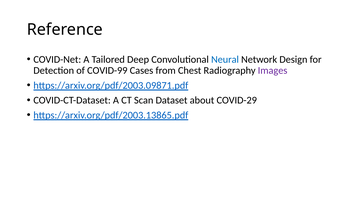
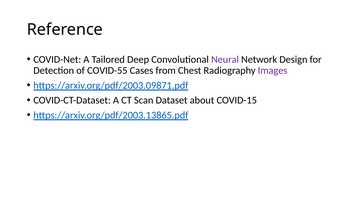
Neural colour: blue -> purple
COVID-99: COVID-99 -> COVID-55
COVID-29: COVID-29 -> COVID-15
